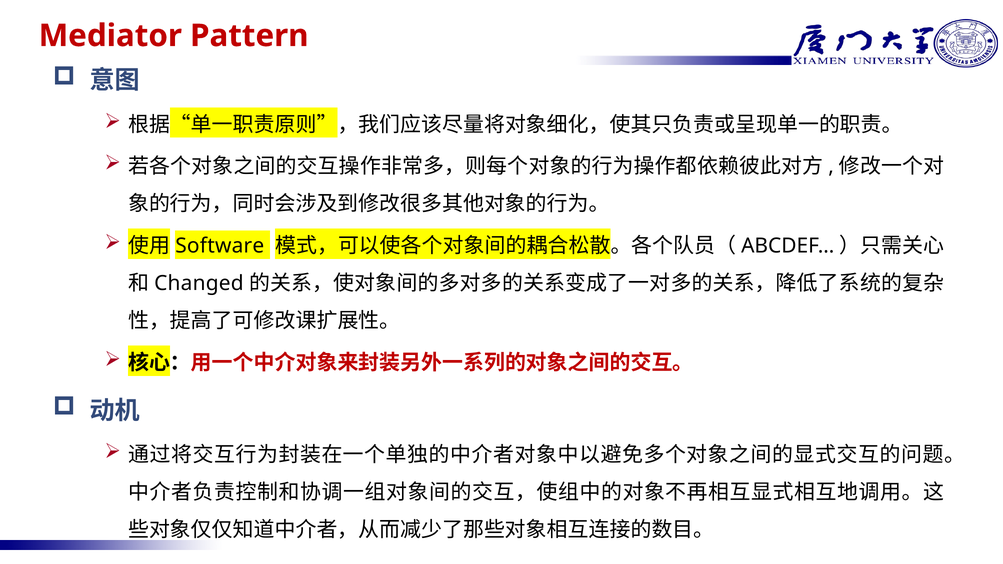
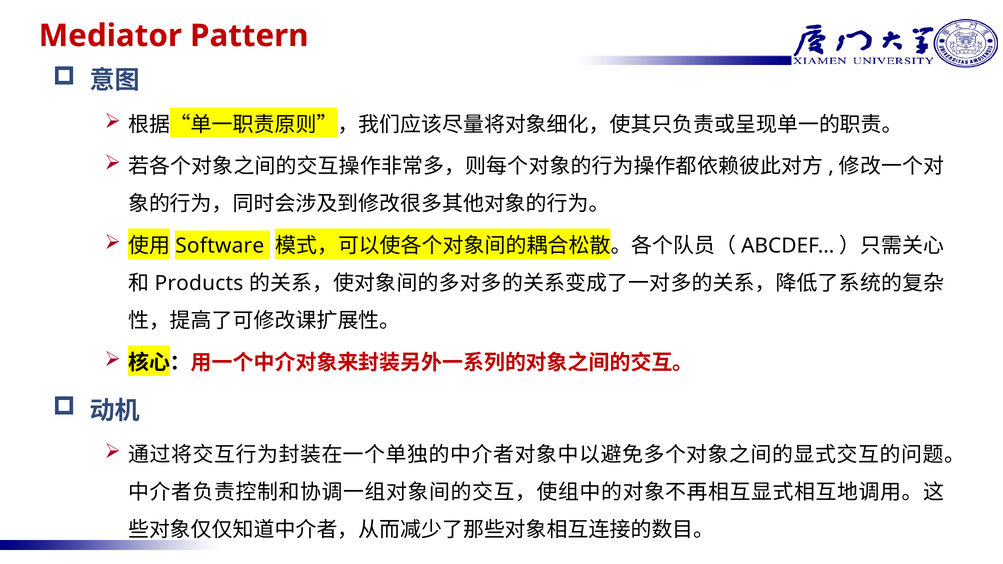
Changed: Changed -> Products
